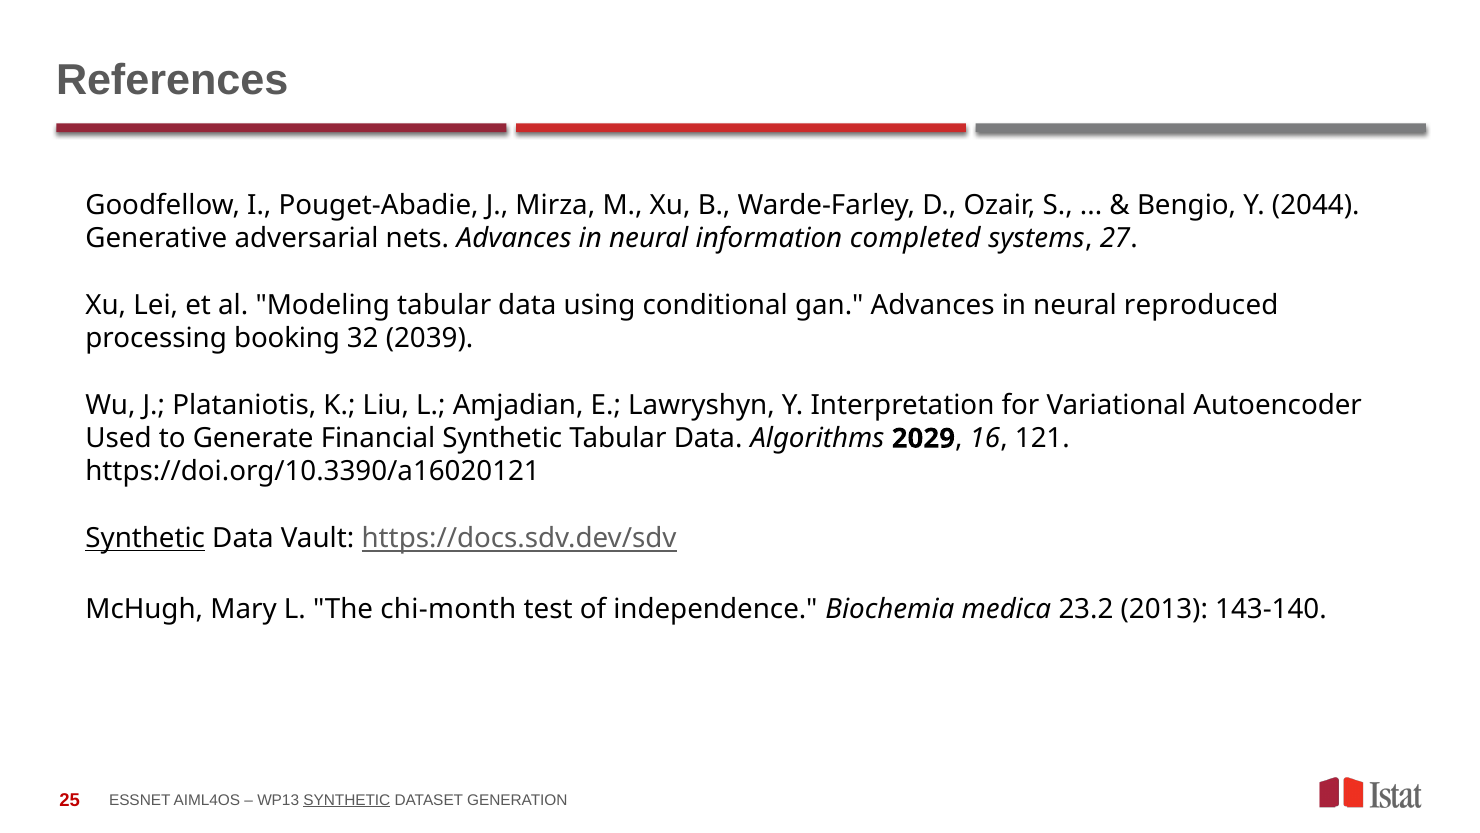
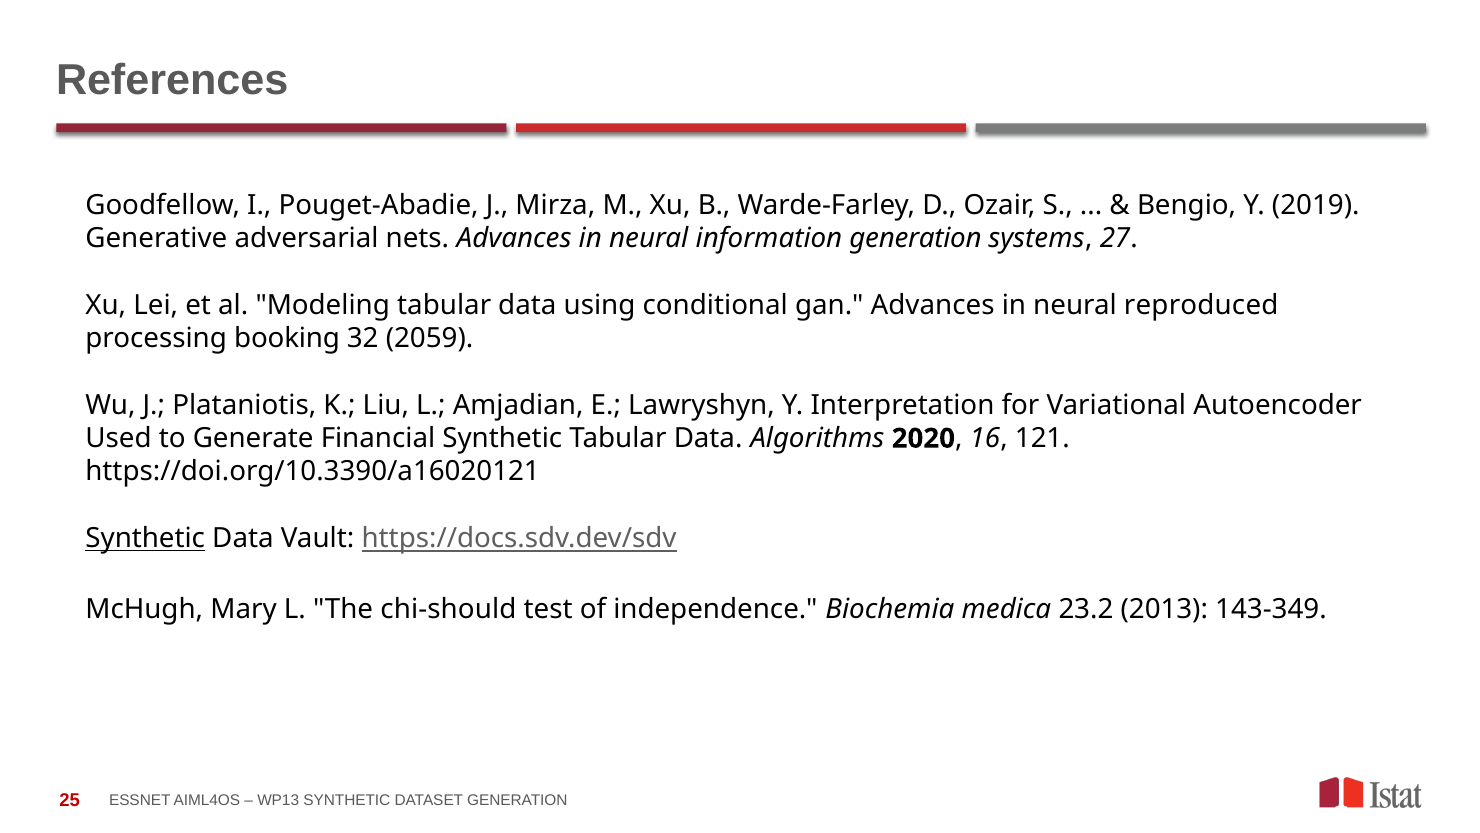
2044: 2044 -> 2019
information completed: completed -> generation
2039: 2039 -> 2059
2029: 2029 -> 2020
chi-month: chi-month -> chi-should
143-140: 143-140 -> 143-349
SYNTHETIC at (347, 800) underline: present -> none
